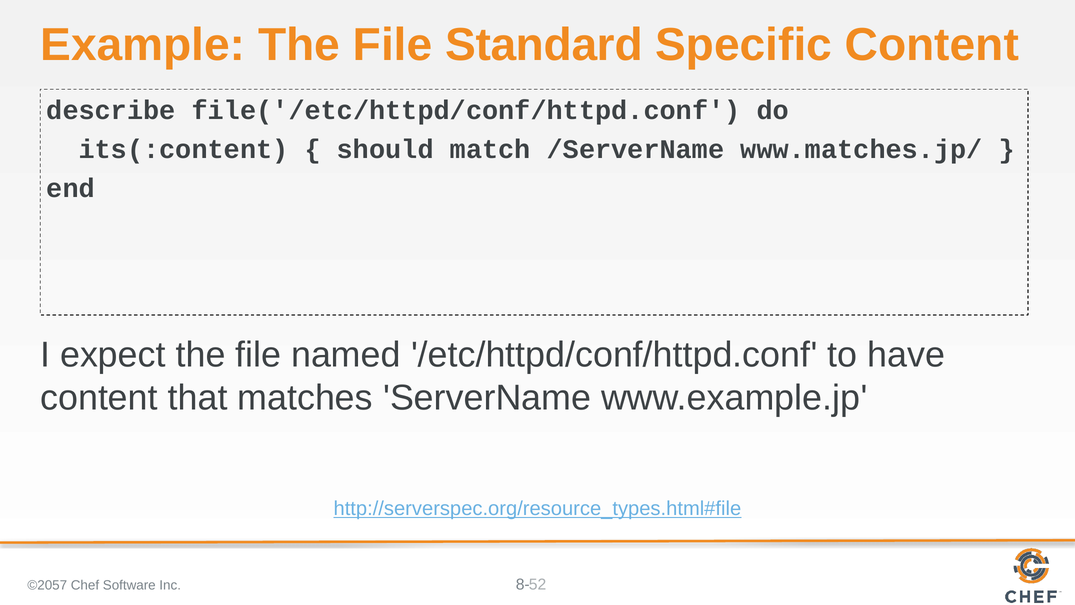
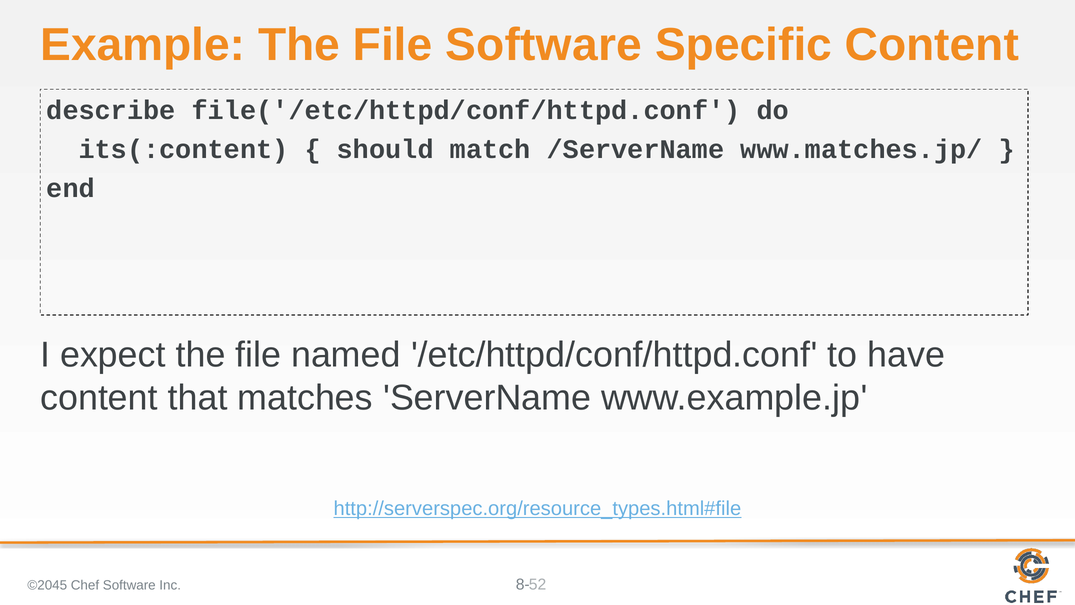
File Standard: Standard -> Software
©2057: ©2057 -> ©2045
